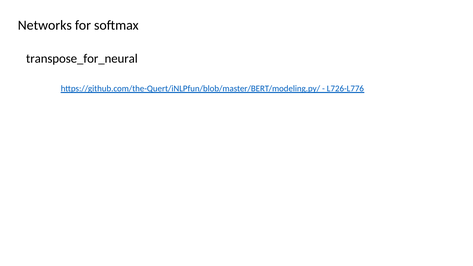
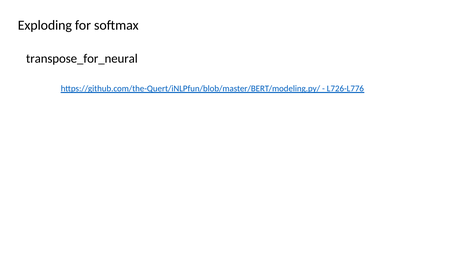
Networks: Networks -> Exploding
